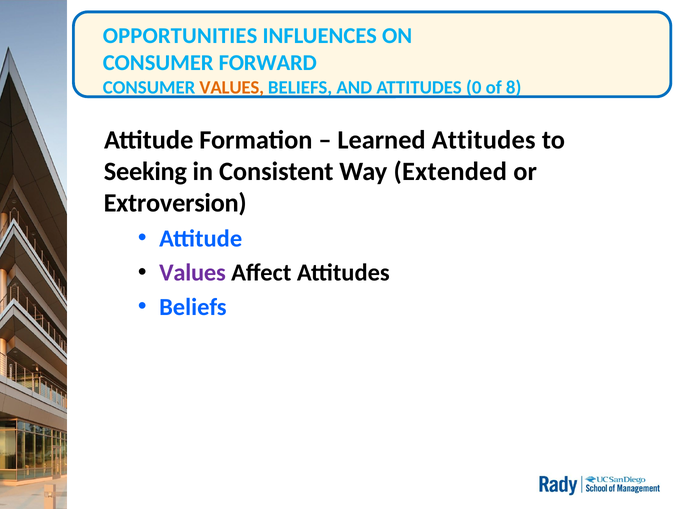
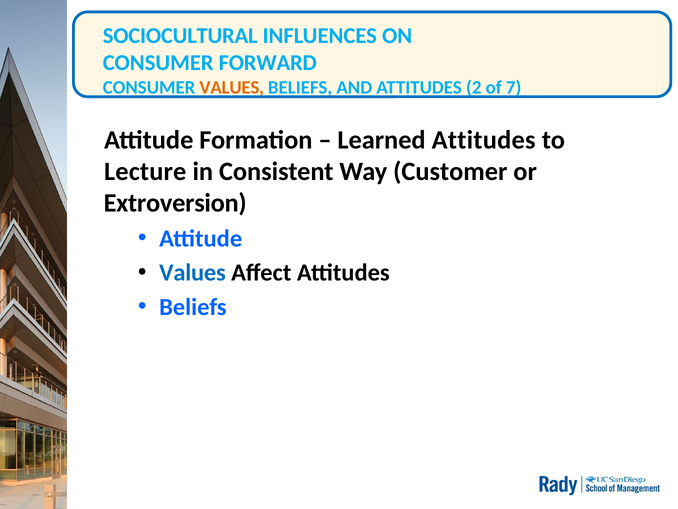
OPPORTUNITIES: OPPORTUNITIES -> SOCIOCULTURAL
0: 0 -> 2
8: 8 -> 7
Seeking: Seeking -> Lecture
Extended: Extended -> Customer
Values at (192, 273) colour: purple -> blue
